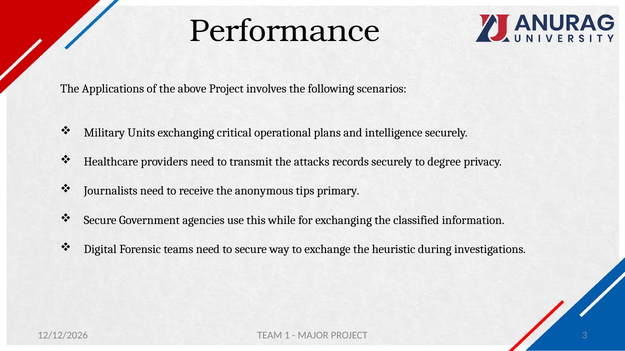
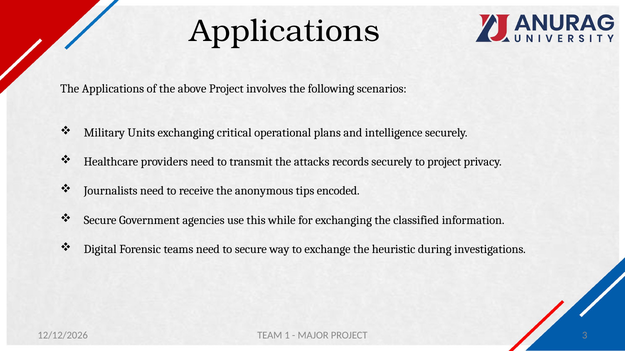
Performance at (285, 31): Performance -> Applications
to degree: degree -> project
primary: primary -> encoded
